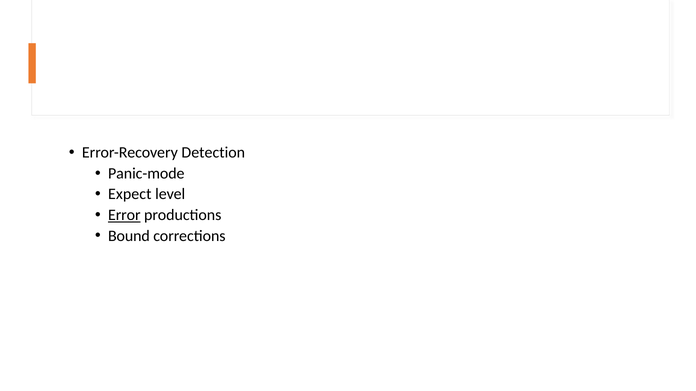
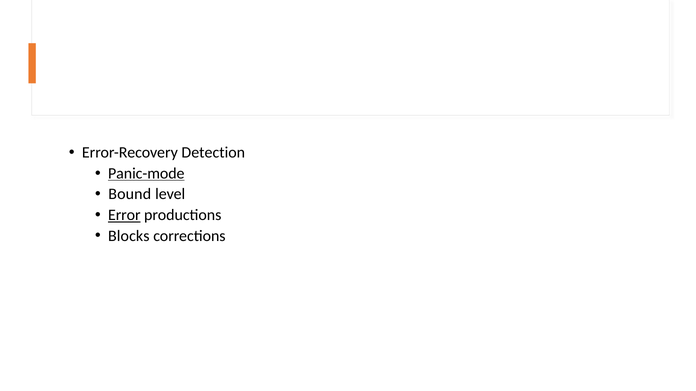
Panic-mode underline: none -> present
Expect: Expect -> Bound
Bound: Bound -> Blocks
